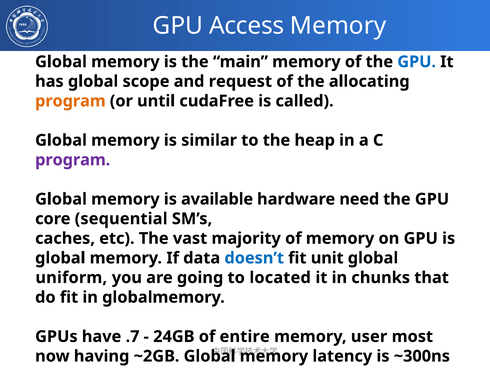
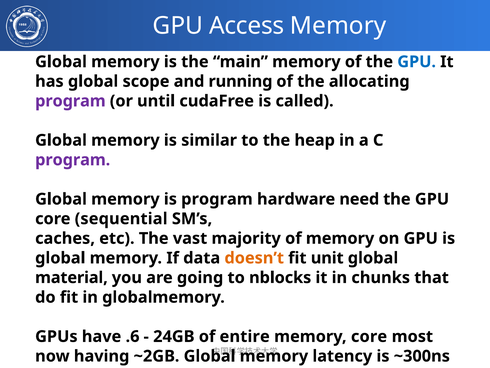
request: request -> running
program at (70, 101) colour: orange -> purple
is available: available -> program
doesn’t colour: blue -> orange
uniform: uniform -> material
located: located -> nblocks
.7: .7 -> .6
memory user: user -> core
